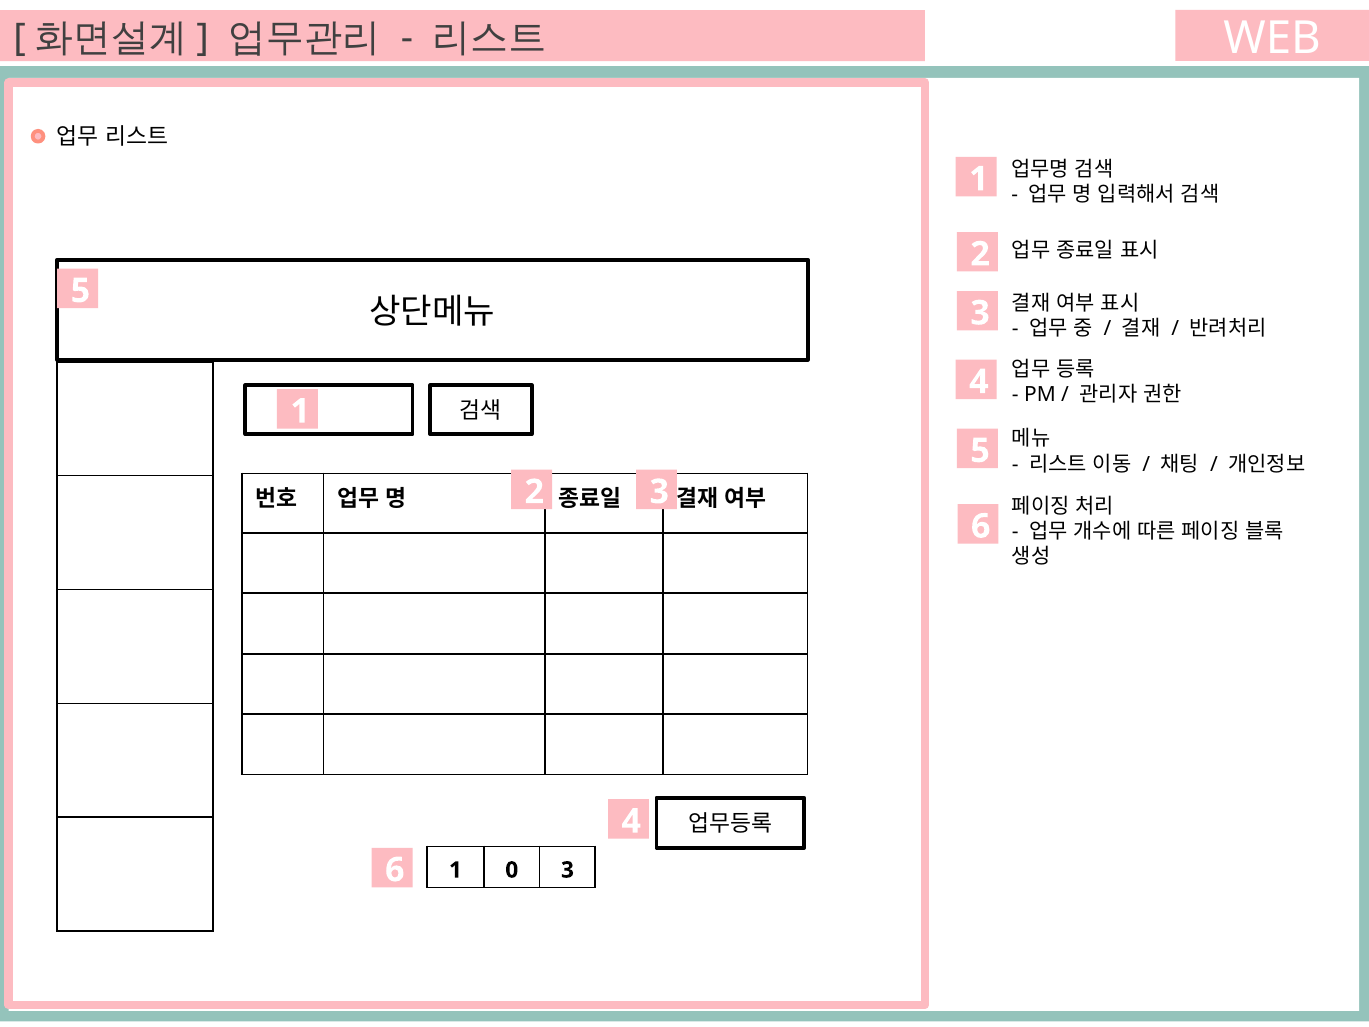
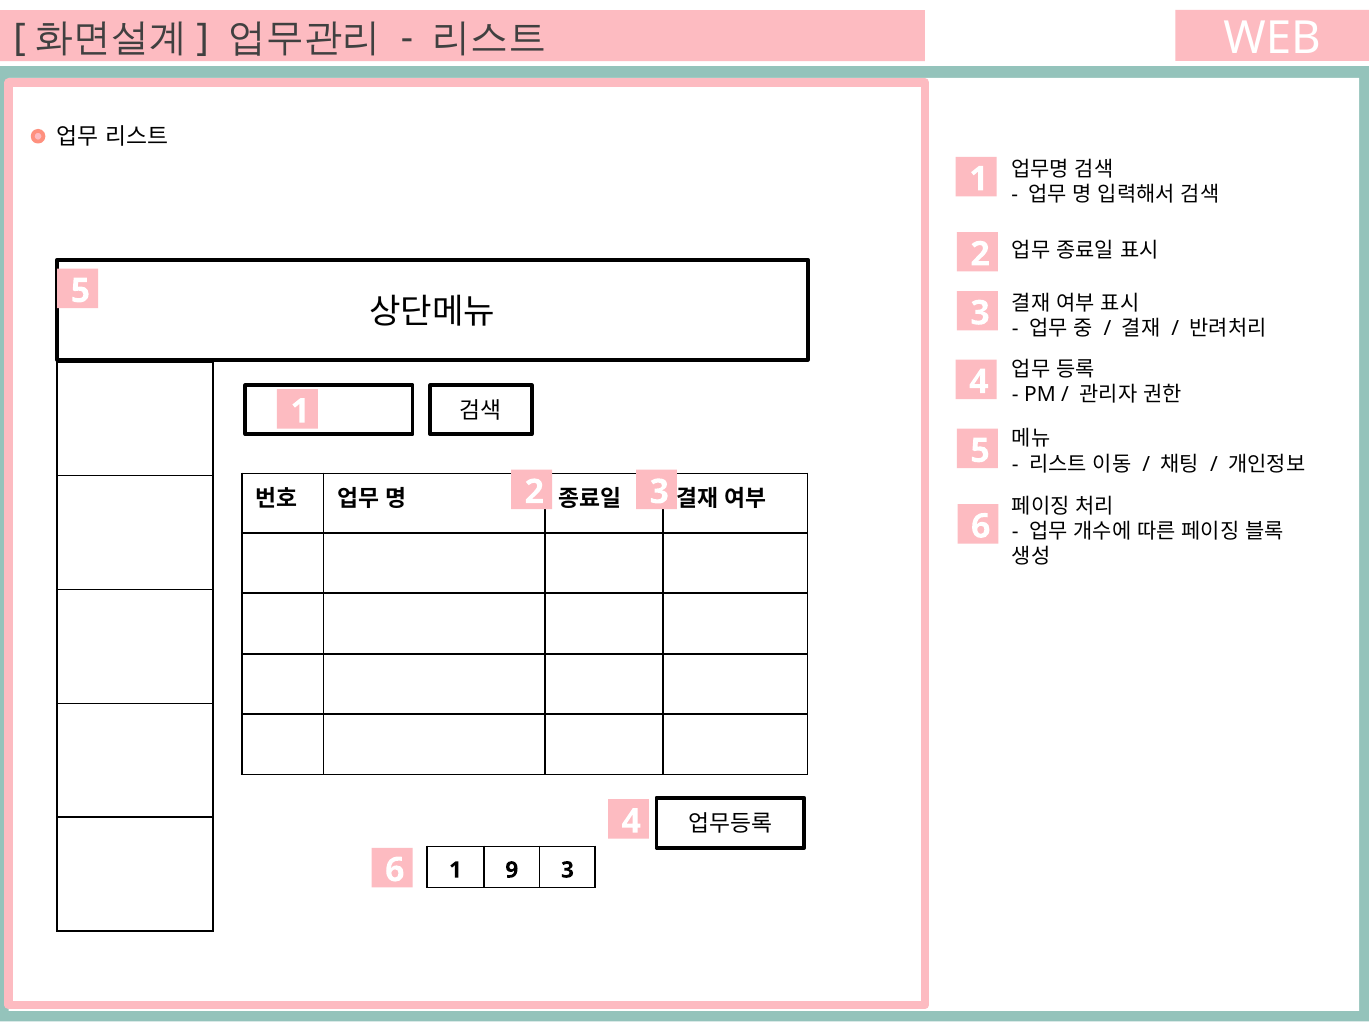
0: 0 -> 9
